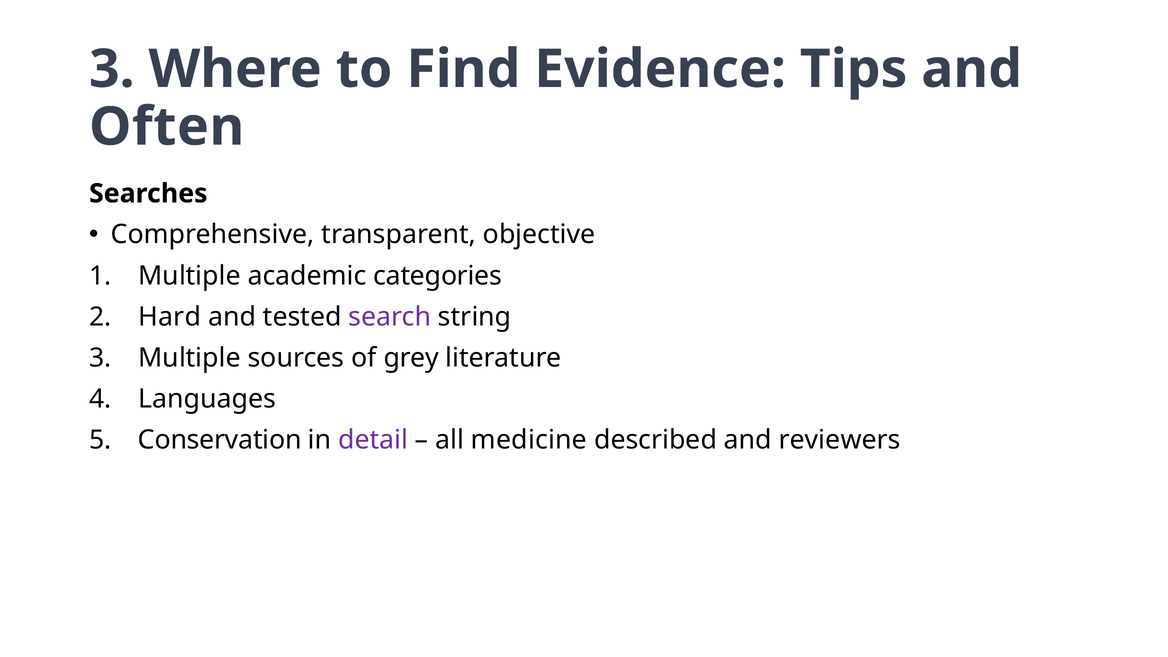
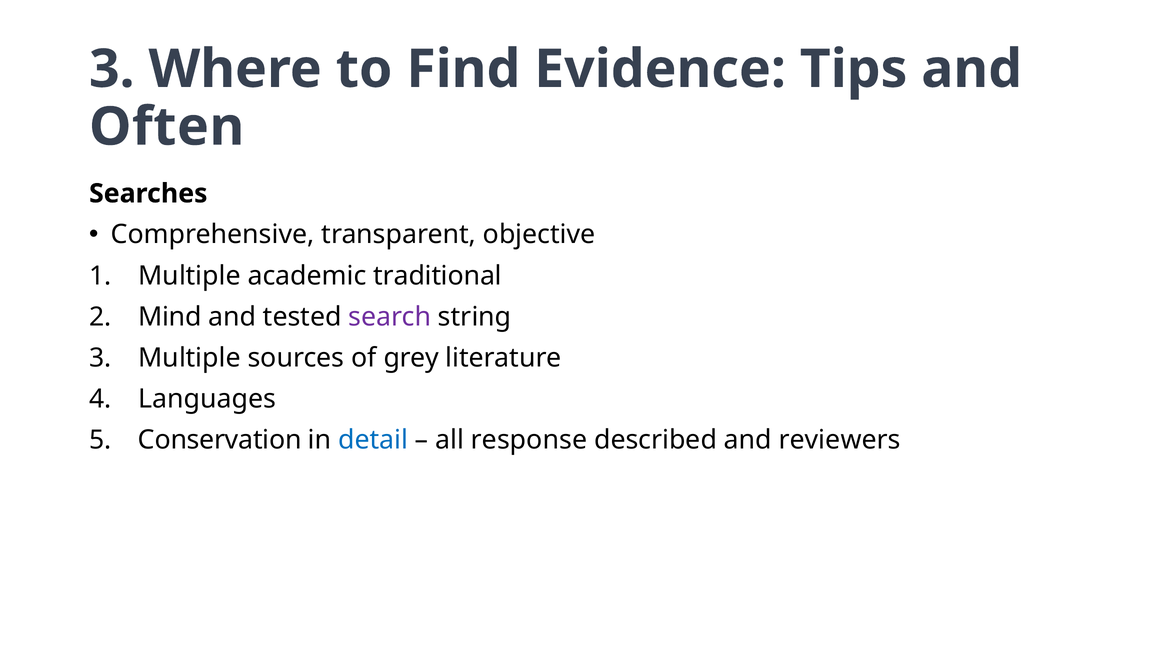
categories: categories -> traditional
Hard: Hard -> Mind
detail colour: purple -> blue
medicine: medicine -> response
